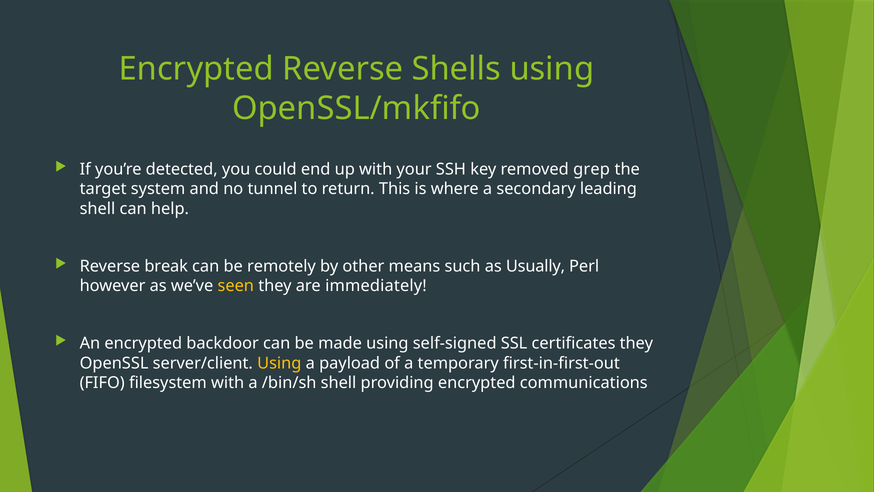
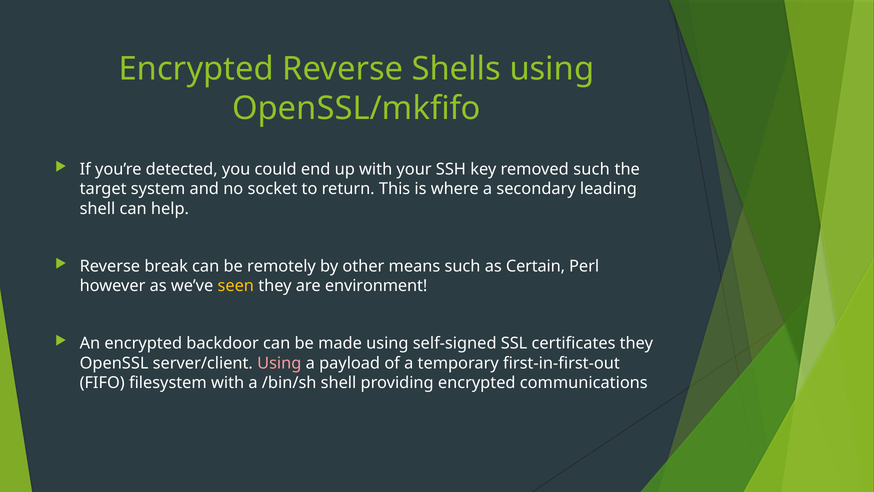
removed grep: grep -> such
tunnel: tunnel -> socket
Usually: Usually -> Certain
immediately: immediately -> environment
Using at (279, 363) colour: yellow -> pink
